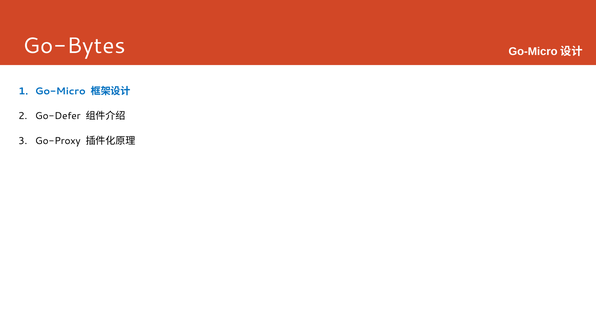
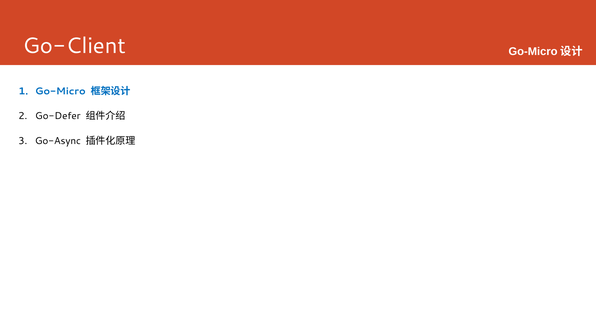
Go-Bytes: Go-Bytes -> Go-Client
Go-Proxy: Go-Proxy -> Go-Async
